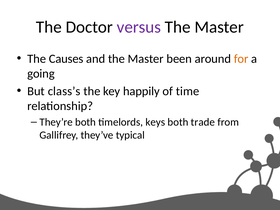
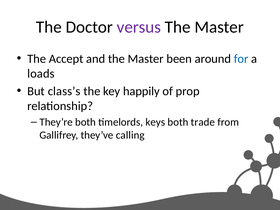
Causes: Causes -> Accept
for colour: orange -> blue
going: going -> loads
time: time -> prop
typical: typical -> calling
